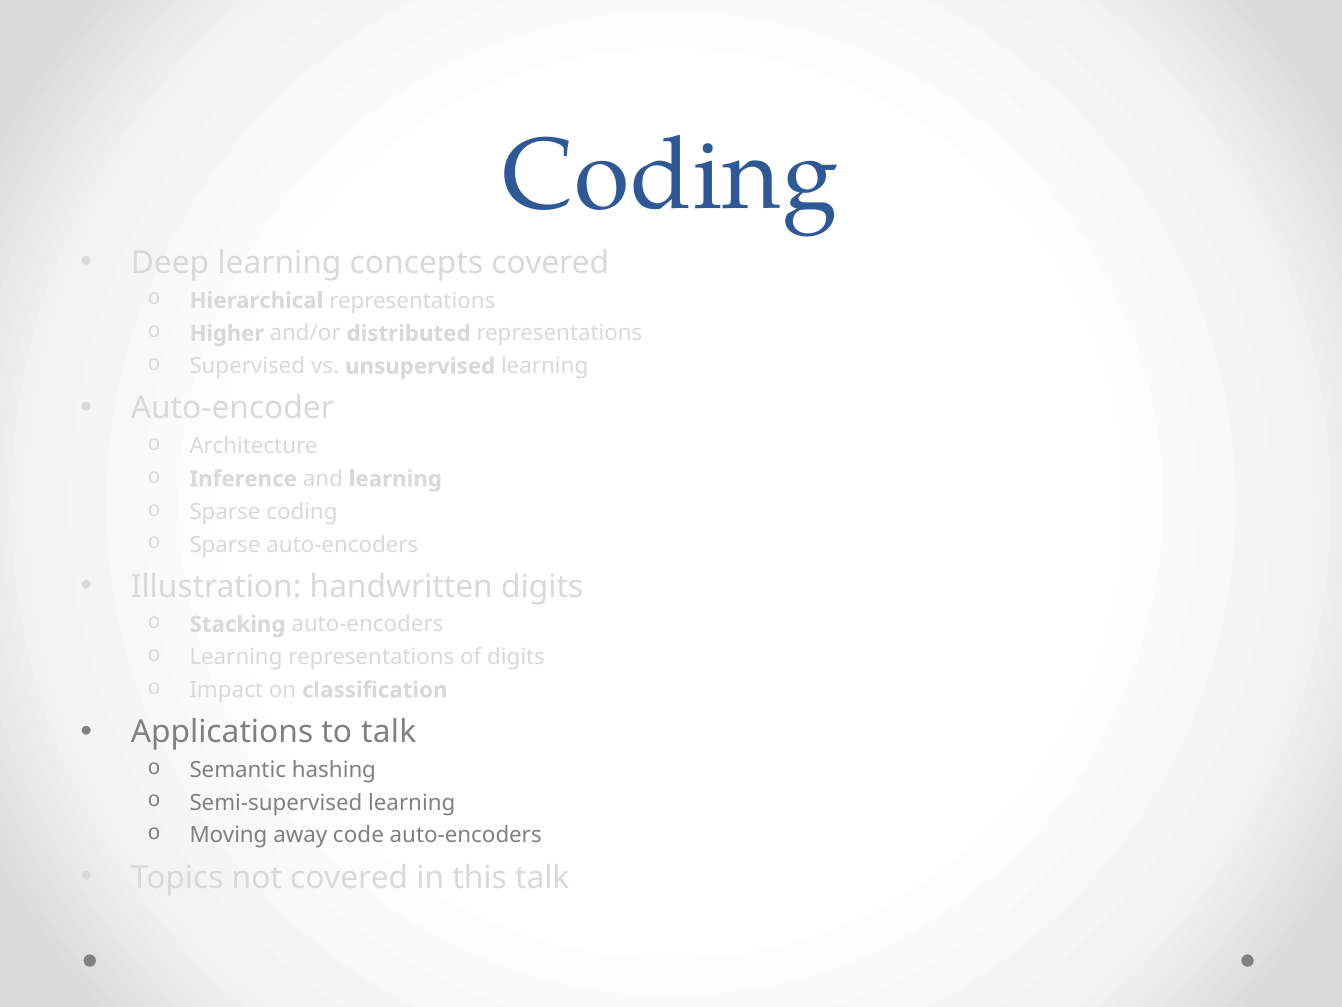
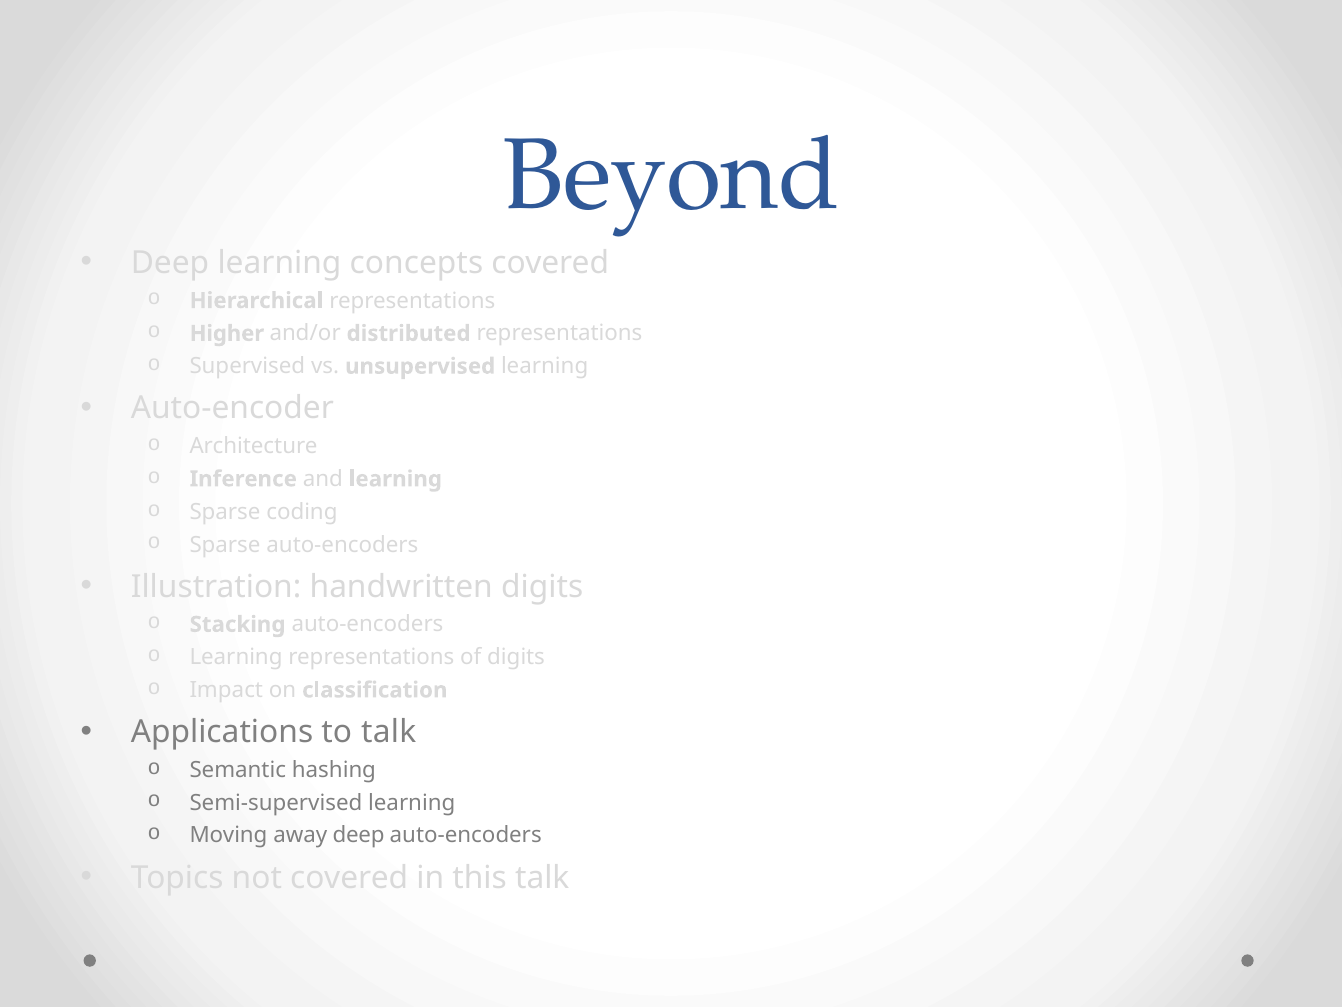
Coding at (670, 175): Coding -> Beyond
away code: code -> deep
